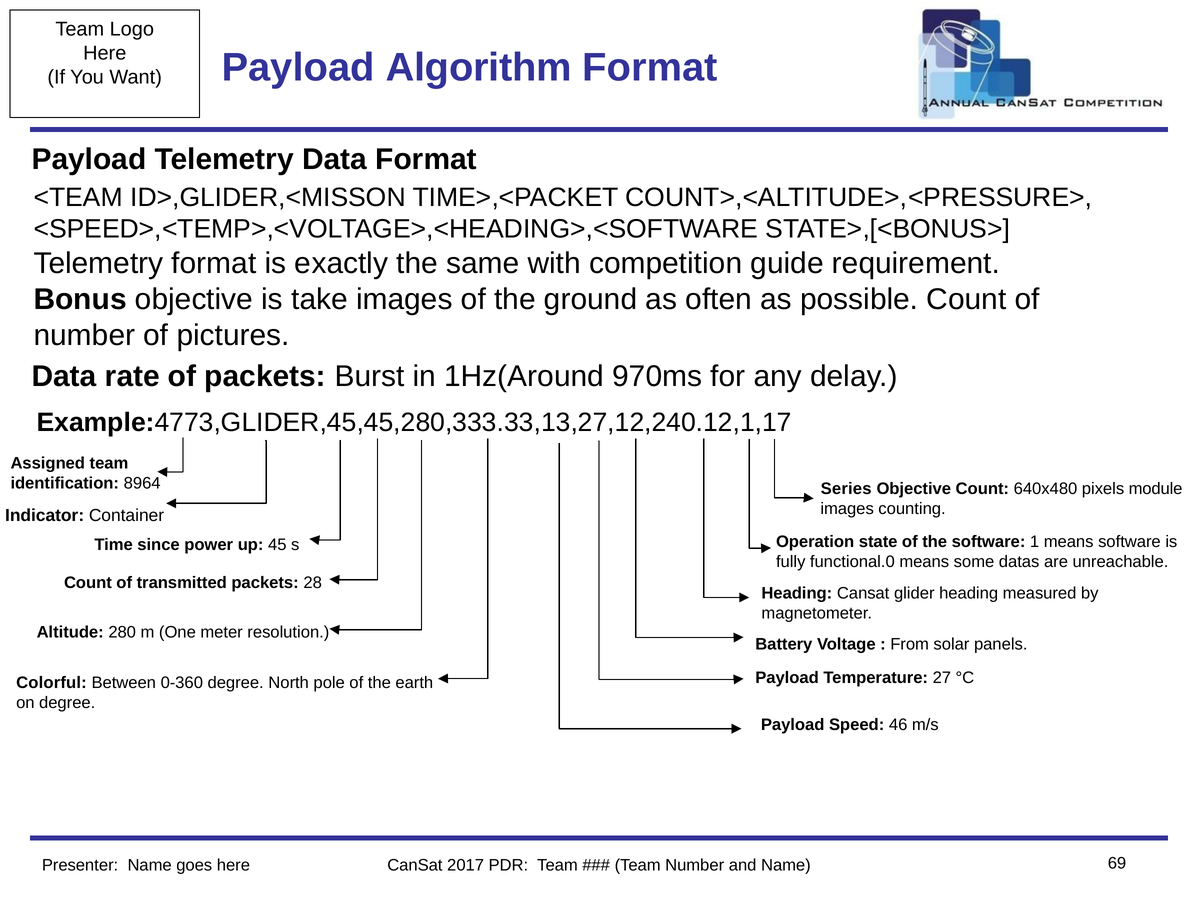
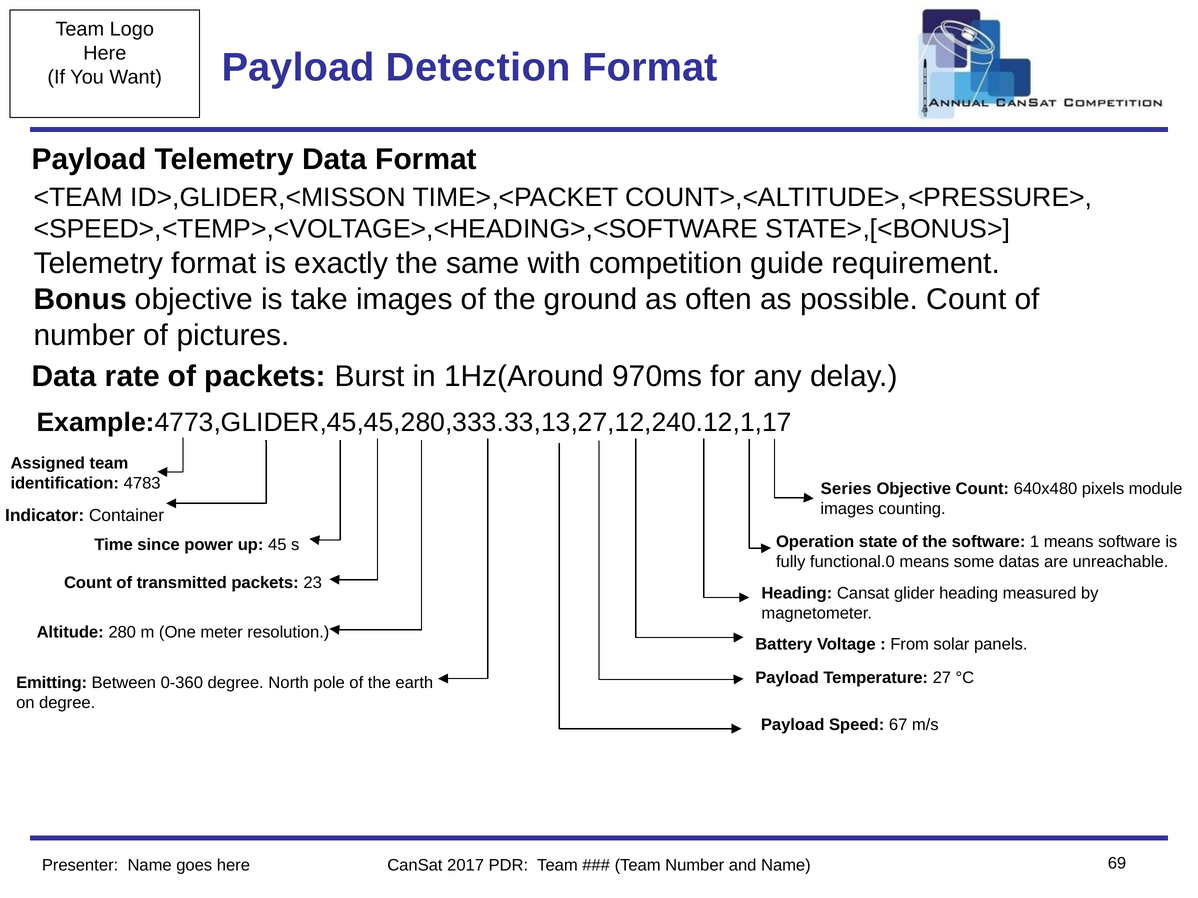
Algorithm: Algorithm -> Detection
8964: 8964 -> 4783
28: 28 -> 23
Colorful: Colorful -> Emitting
46: 46 -> 67
